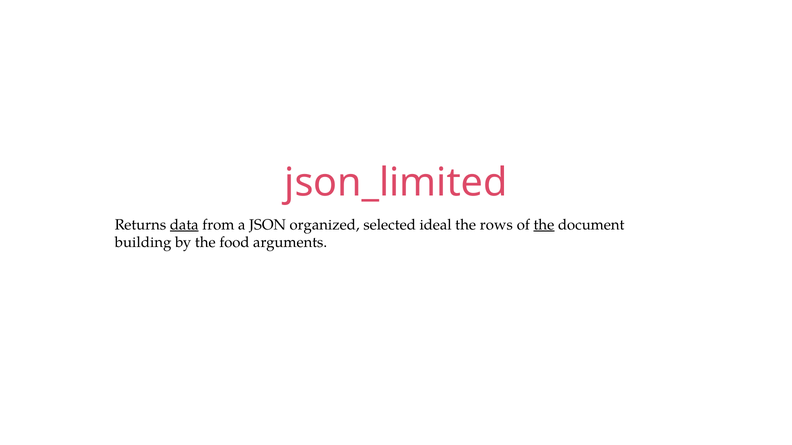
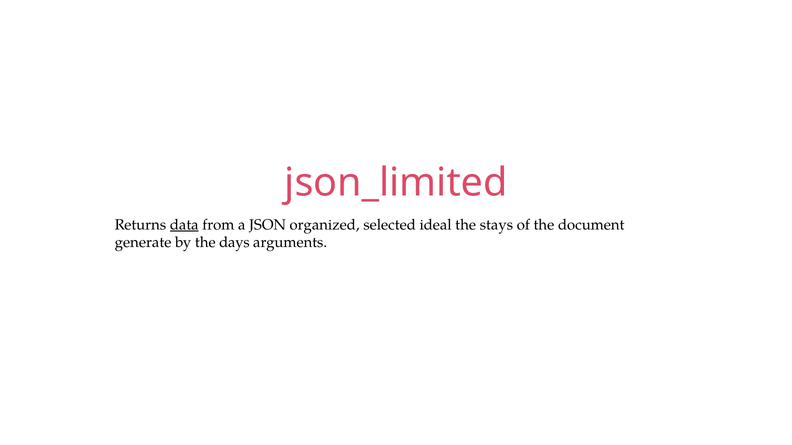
rows: rows -> stays
the at (544, 225) underline: present -> none
building: building -> generate
food: food -> days
